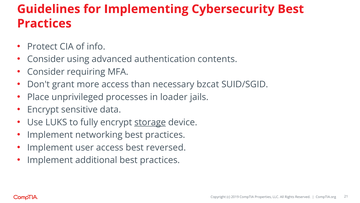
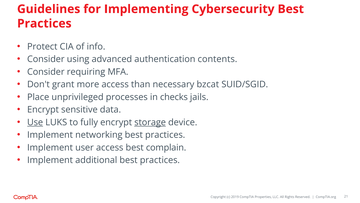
loader: loader -> checks
Use underline: none -> present
reversed: reversed -> complain
